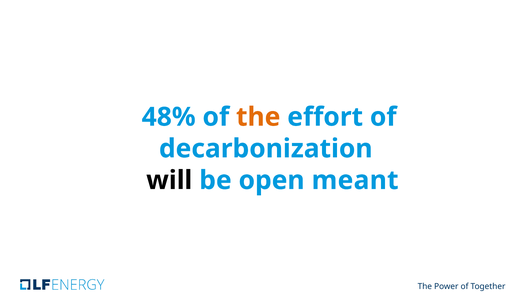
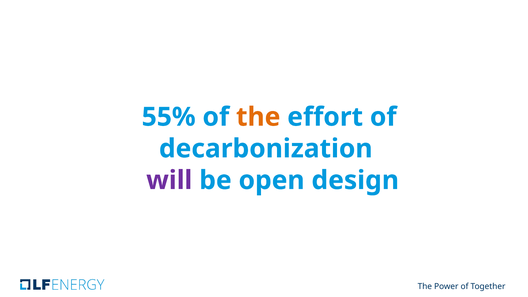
48%: 48% -> 55%
will colour: black -> purple
meant: meant -> design
